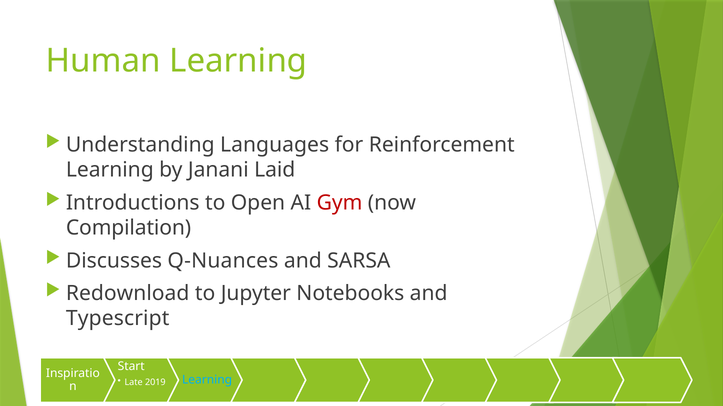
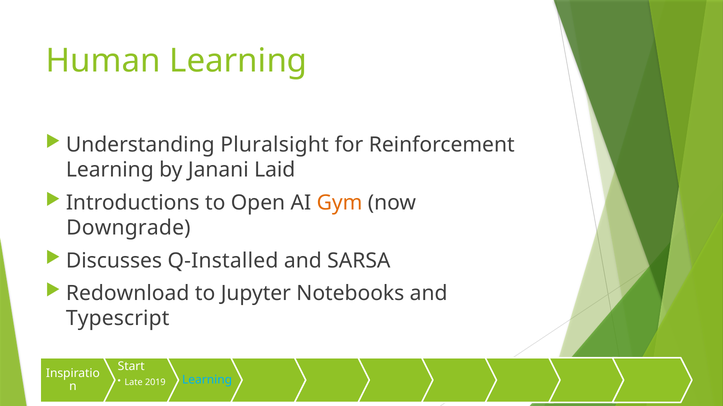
Languages: Languages -> Pluralsight
Gym colour: red -> orange
Compilation: Compilation -> Downgrade
Q-Nuances: Q-Nuances -> Q-Installed
